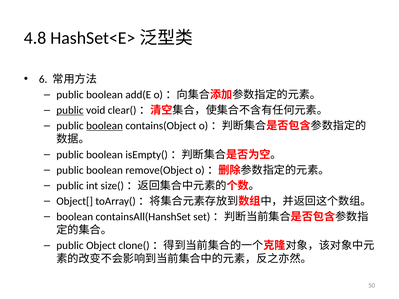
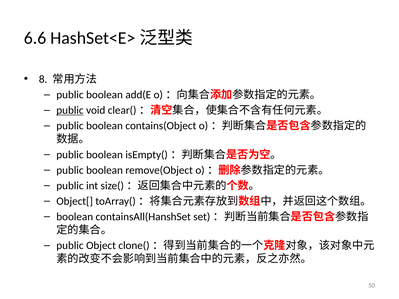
4.8: 4.8 -> 6.6
6: 6 -> 8
boolean at (104, 126) underline: present -> none
